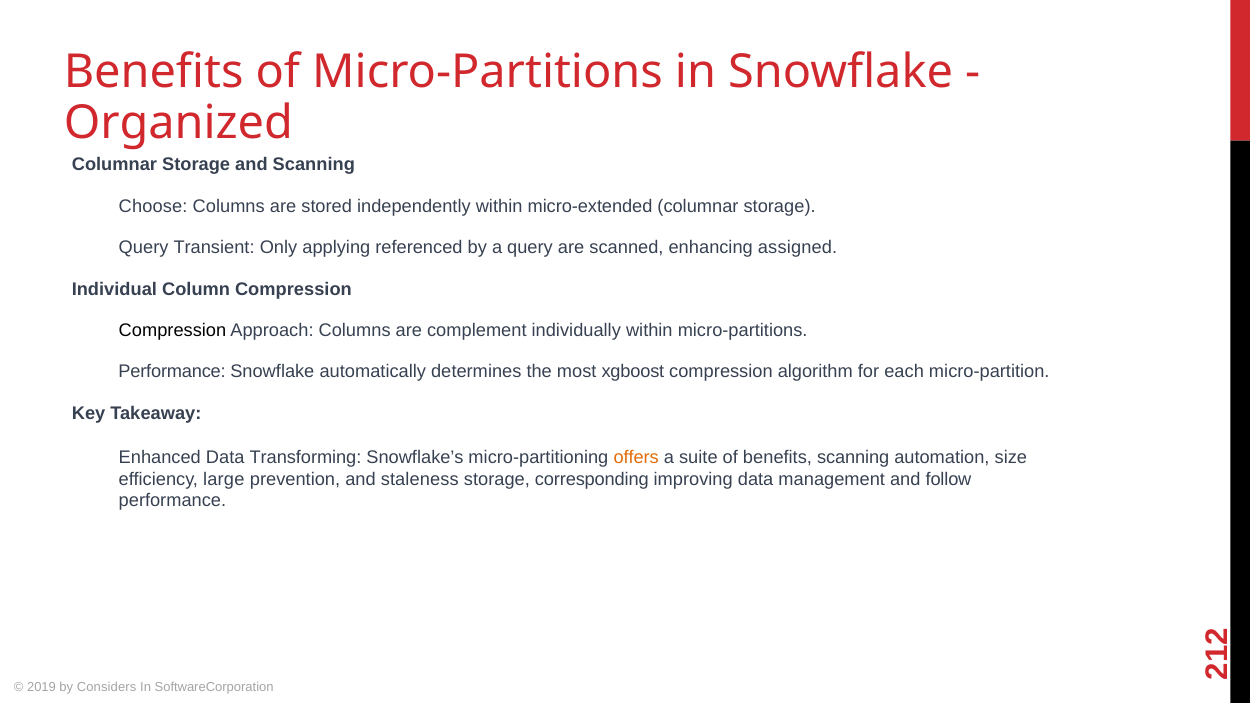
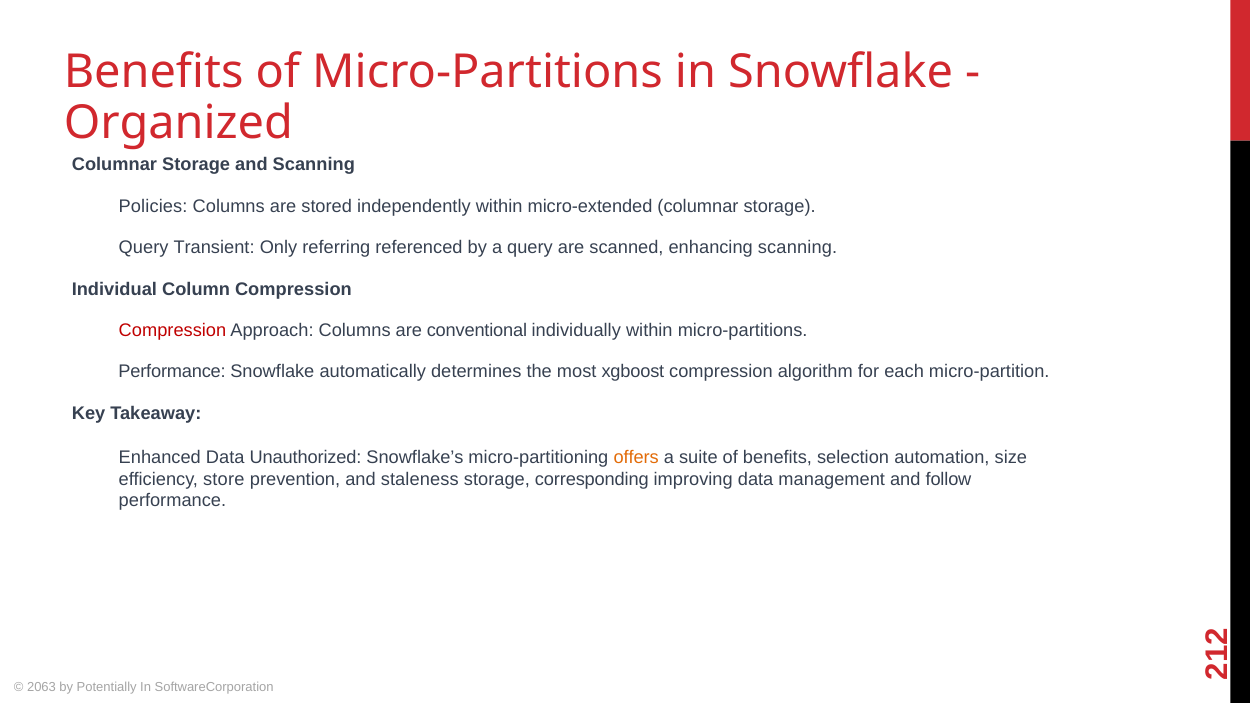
Choose: Choose -> Policies
applying: applying -> referring
enhancing assigned: assigned -> scanning
Compression at (172, 331) colour: black -> red
complement: complement -> conventional
Transforming: Transforming -> Unauthorized
benefits scanning: scanning -> selection
large: large -> store
2019: 2019 -> 2063
Considers: Considers -> Potentially
